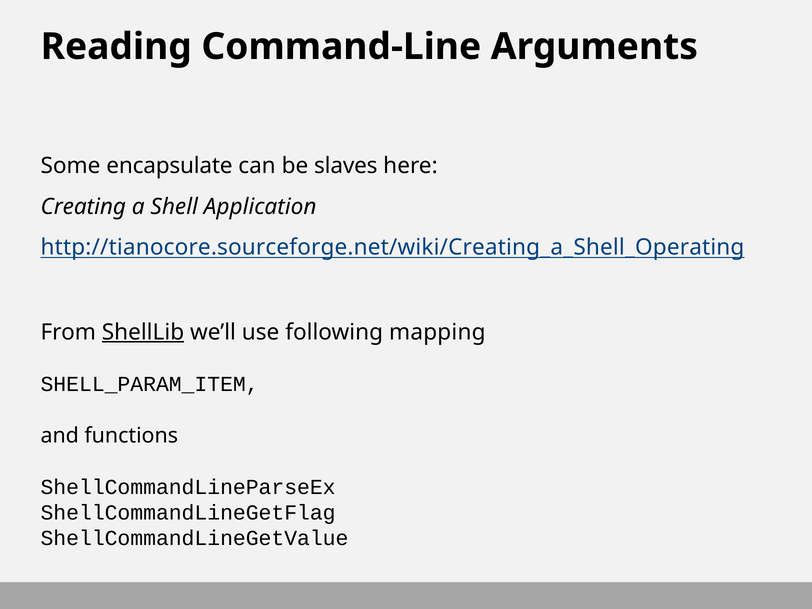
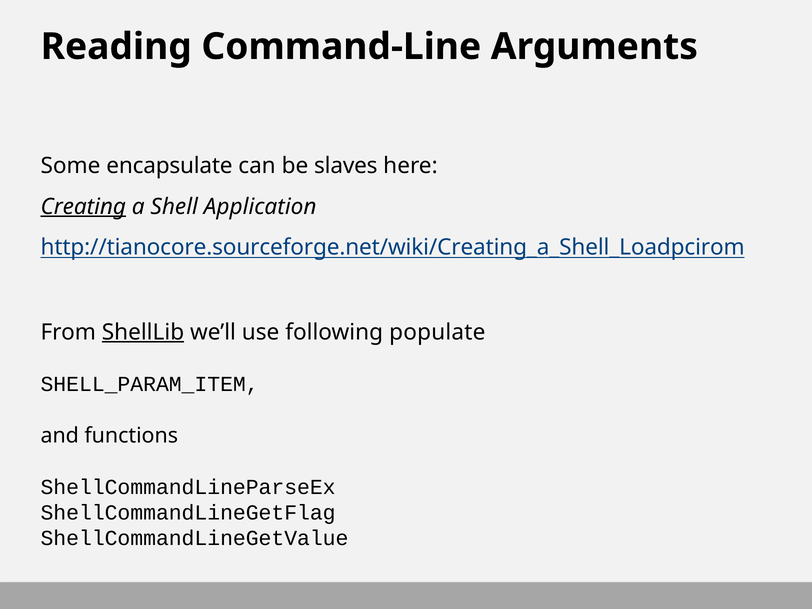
Creating underline: none -> present
http://tianocore.sourceforge.net/wiki/Creating_a_Shell_Operating: http://tianocore.sourceforge.net/wiki/Creating_a_Shell_Operating -> http://tianocore.sourceforge.net/wiki/Creating_a_Shell_Loadpcirom
mapping: mapping -> populate
